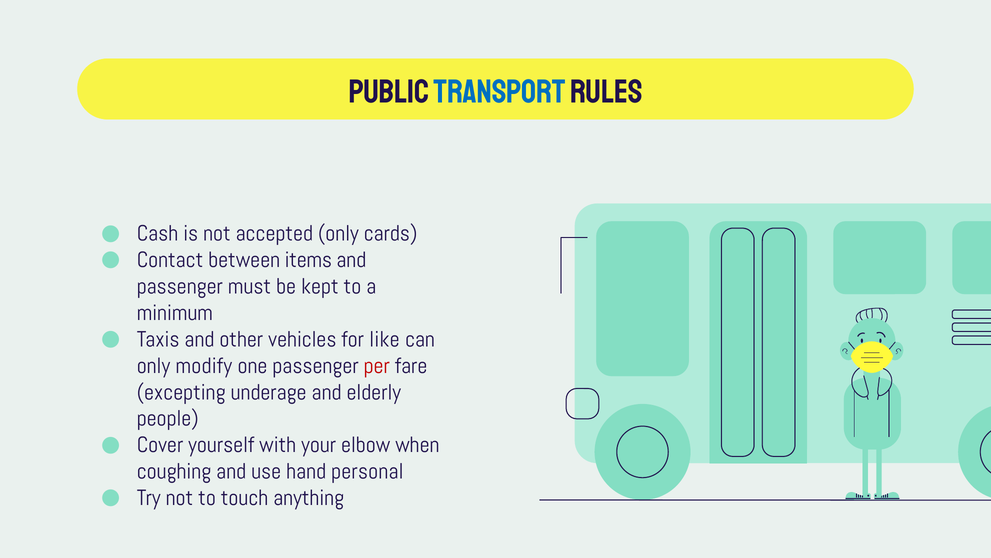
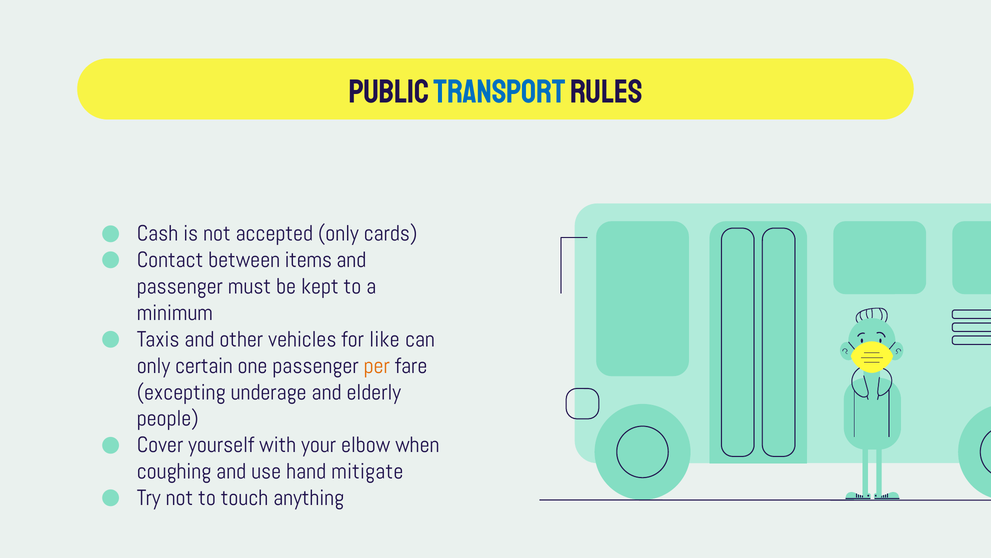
modify: modify -> certain
per colour: red -> orange
personal: personal -> mitigate
